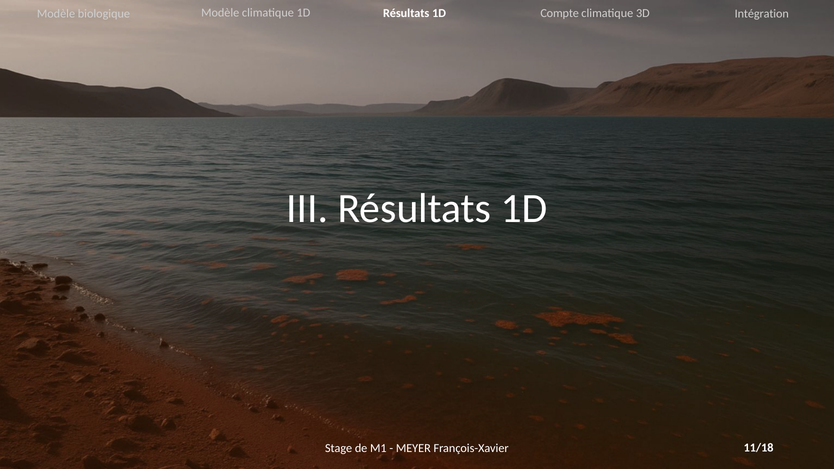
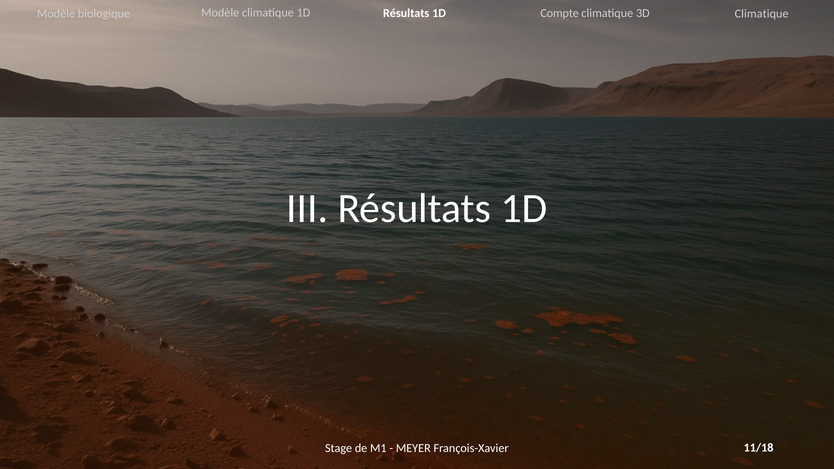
3D Intégration: Intégration -> Climatique
